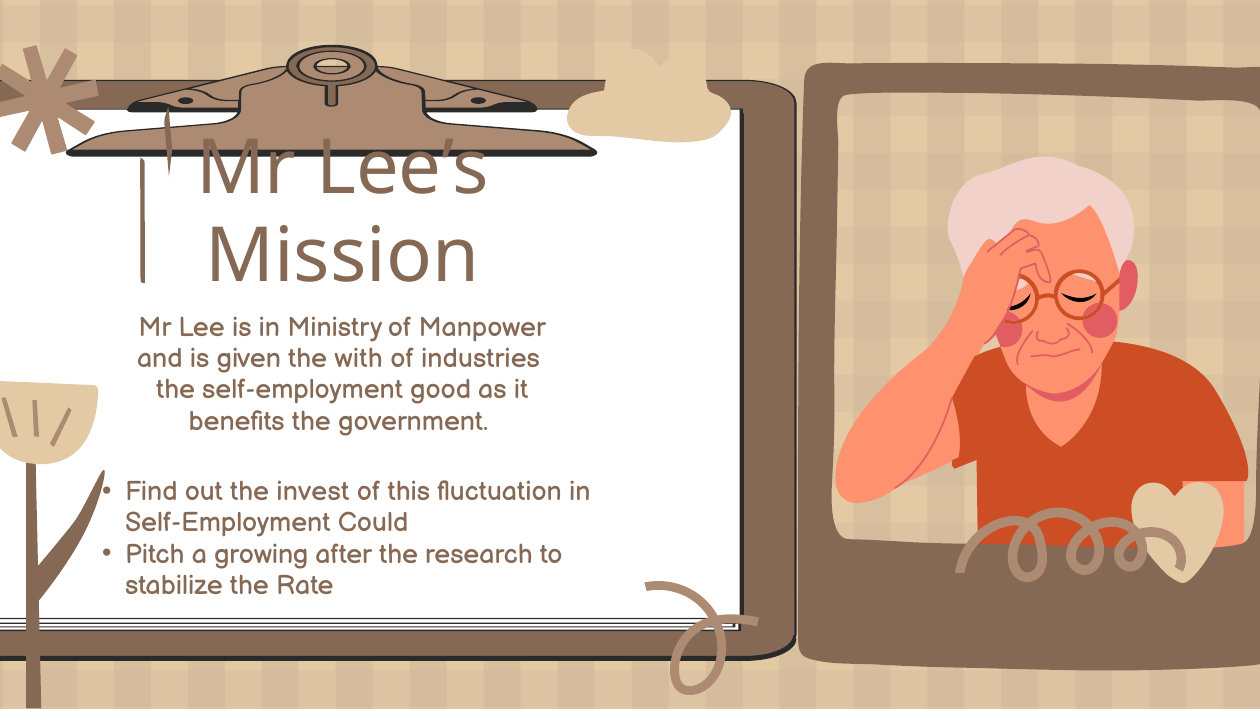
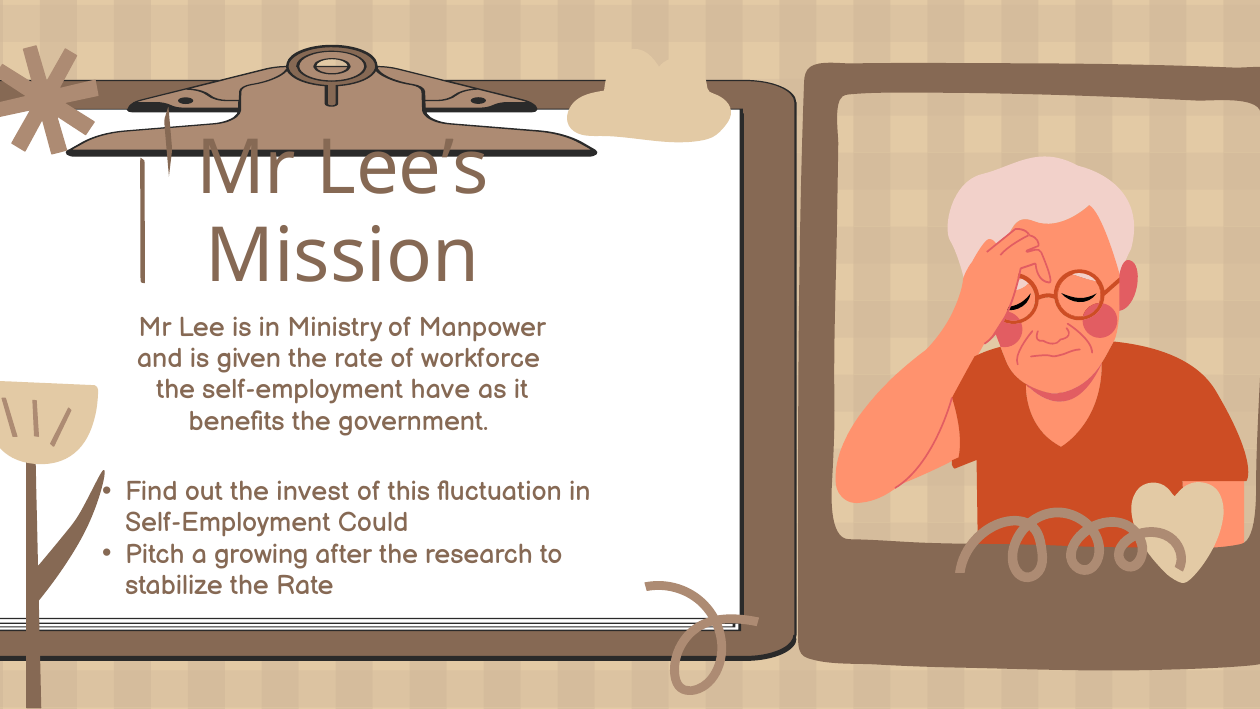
given the with: with -> rate
industries: industries -> workforce
good: good -> have
